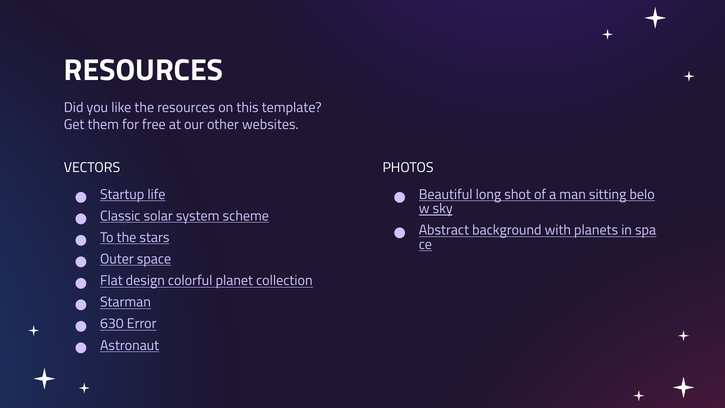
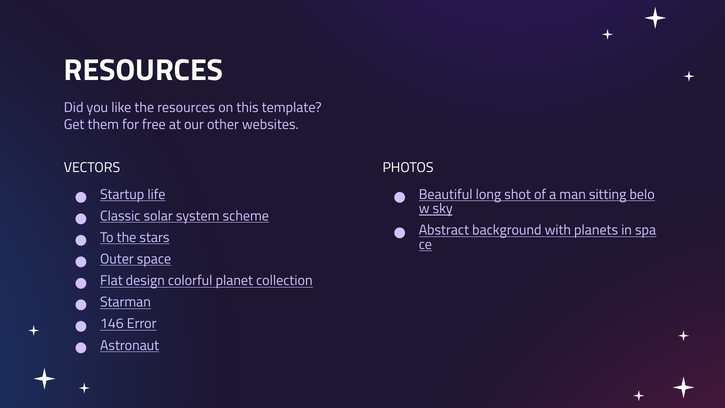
630: 630 -> 146
